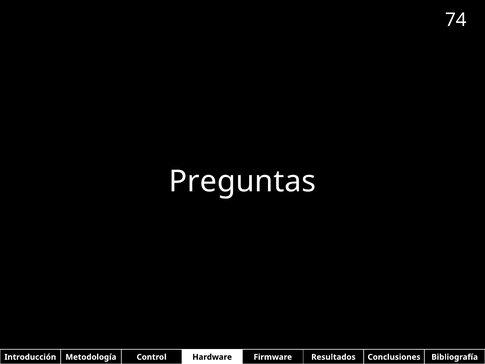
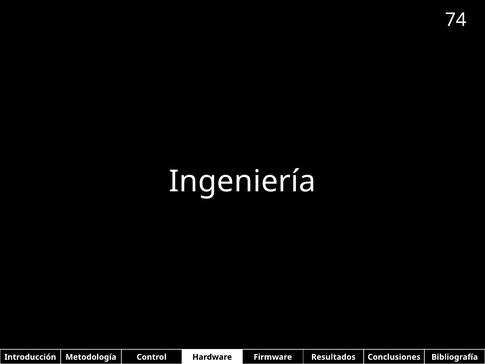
Preguntas: Preguntas -> Ingeniería
